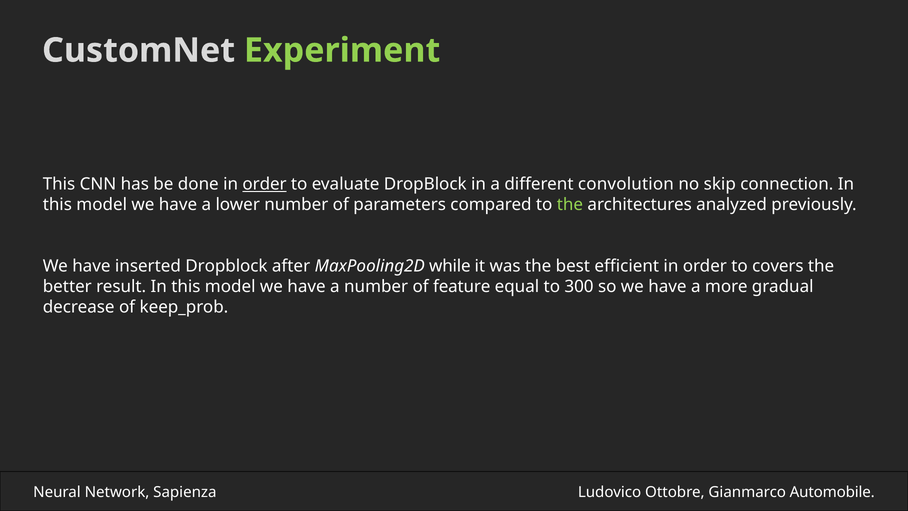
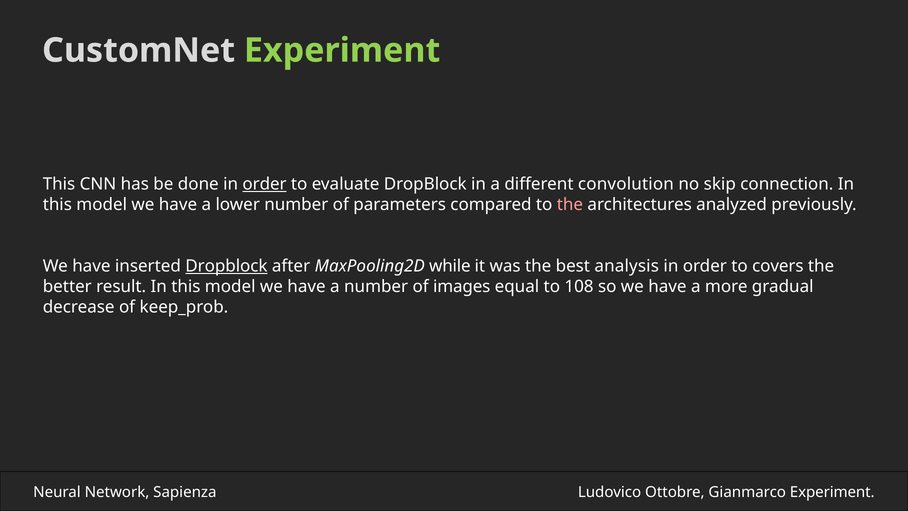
the at (570, 205) colour: light green -> pink
Dropblock at (226, 266) underline: none -> present
efficient: efficient -> analysis
feature: feature -> images
300: 300 -> 108
Gianmarco Automobile: Automobile -> Experiment
